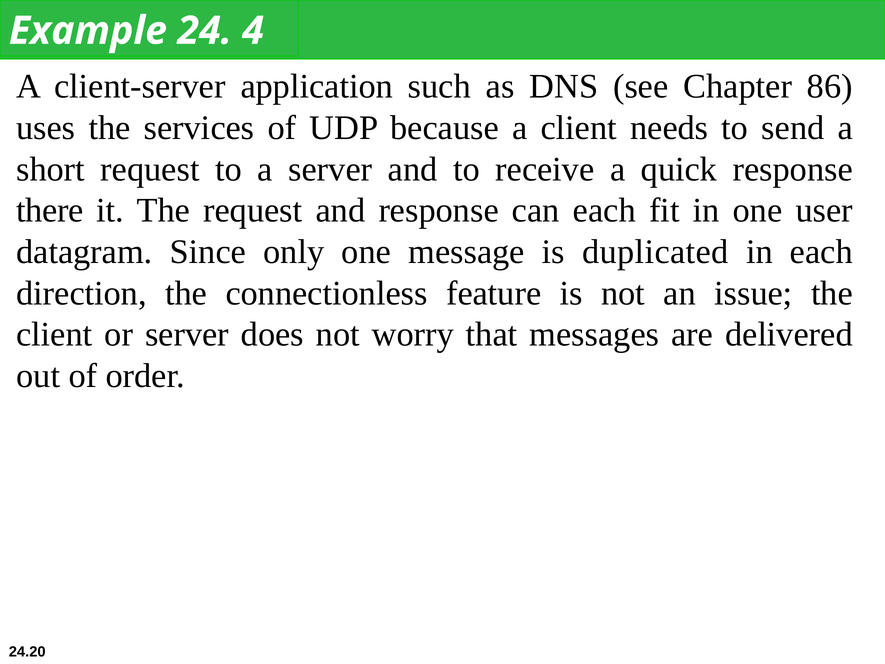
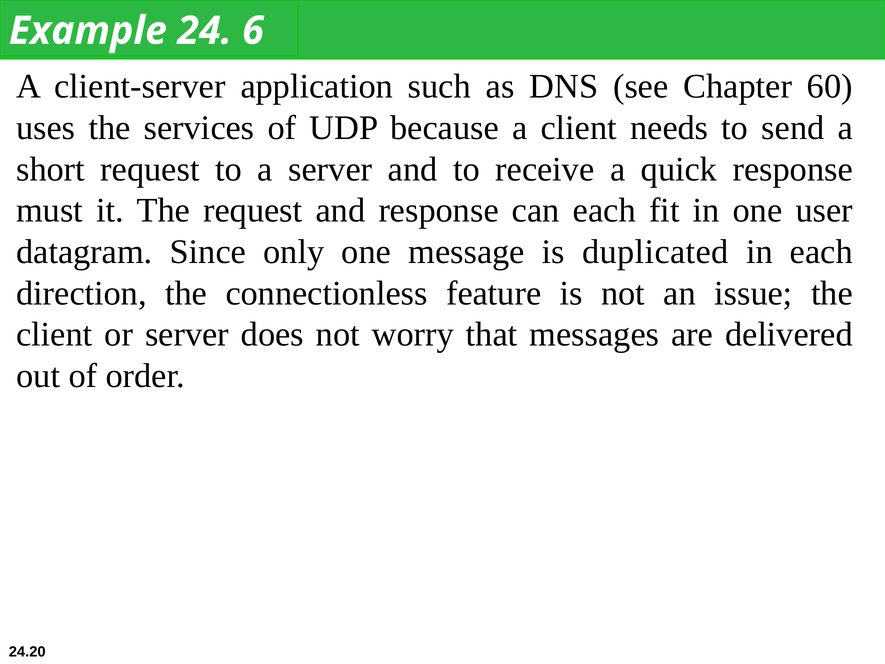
4: 4 -> 6
86: 86 -> 60
there: there -> must
